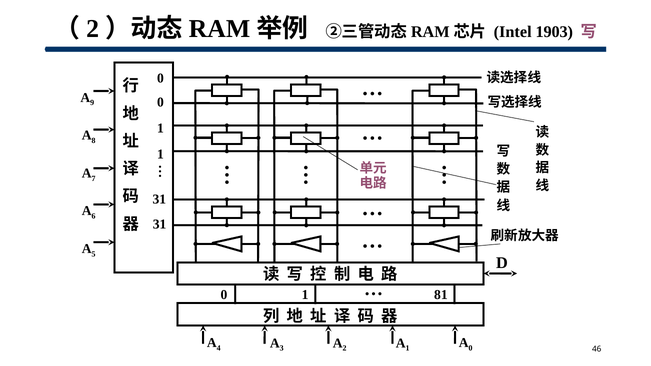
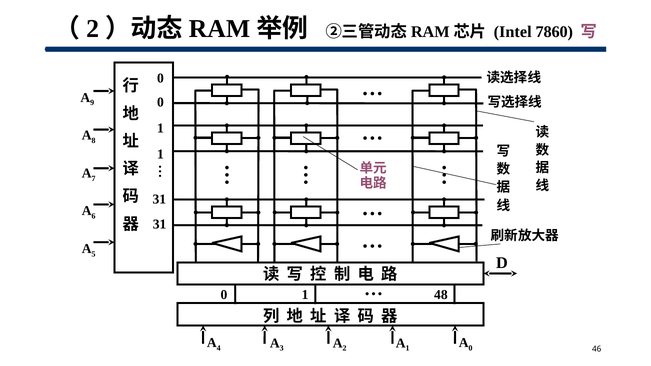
1903: 1903 -> 7860
81: 81 -> 48
